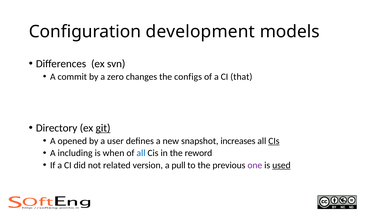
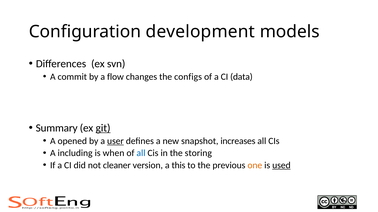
zero: zero -> flow
that: that -> data
Directory: Directory -> Summary
user underline: none -> present
CIs at (274, 141) underline: present -> none
reword: reword -> storing
related: related -> cleaner
pull: pull -> this
one colour: purple -> orange
